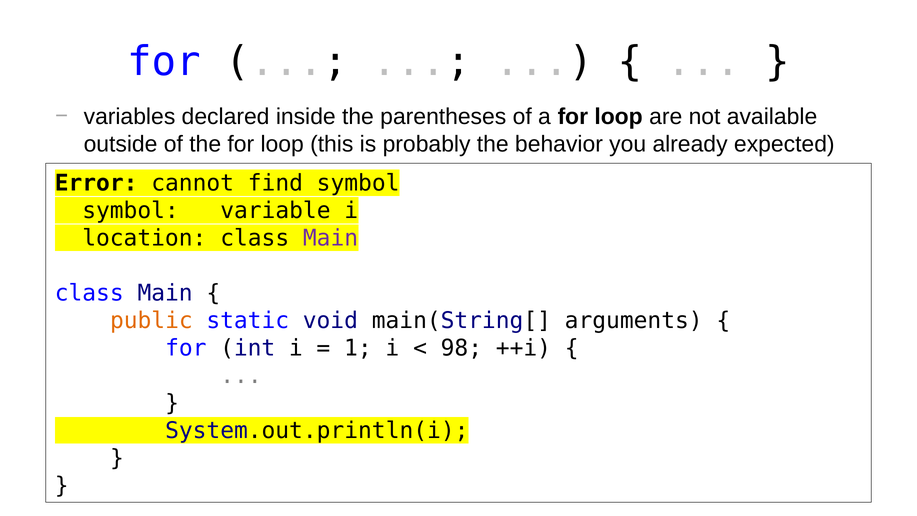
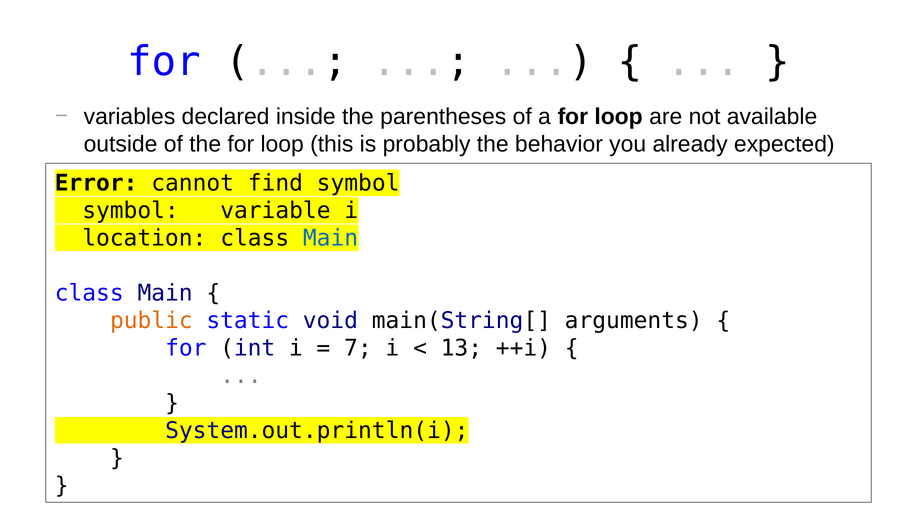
Main at (331, 238) colour: purple -> blue
1: 1 -> 7
98: 98 -> 13
